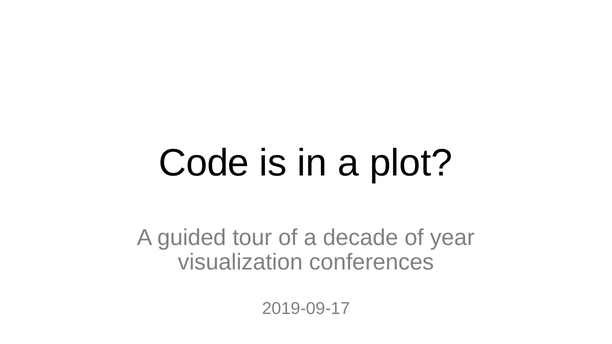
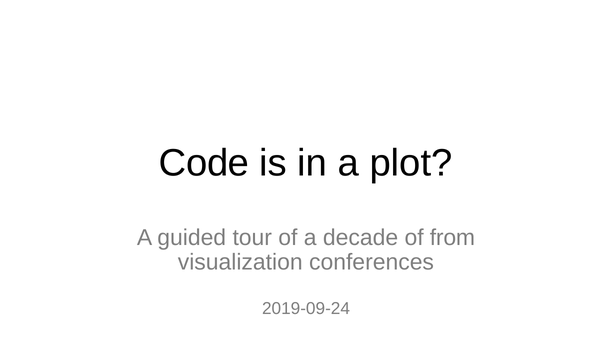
year: year -> from
2019-09-17: 2019-09-17 -> 2019-09-24
